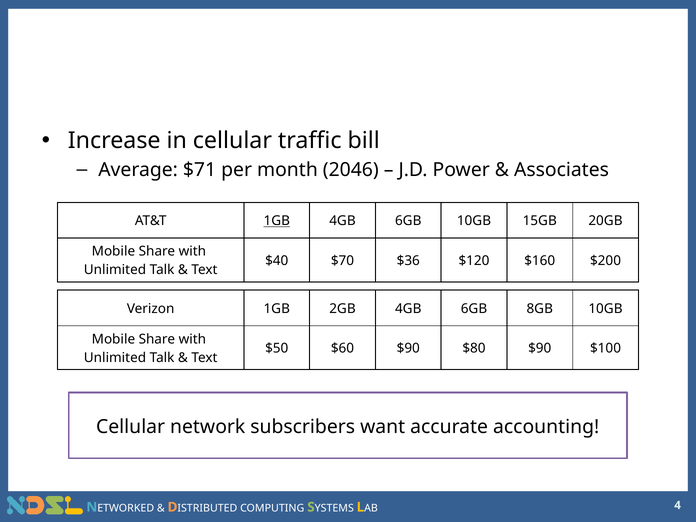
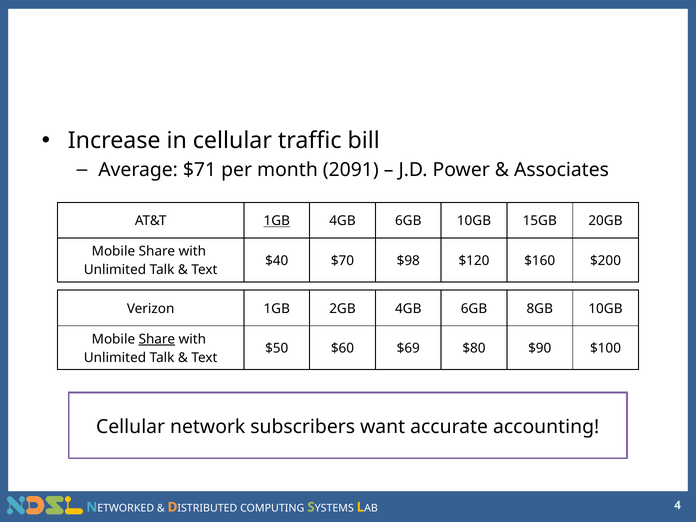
2046: 2046 -> 2091
$36: $36 -> $98
Share at (157, 339) underline: none -> present
$60 $90: $90 -> $69
